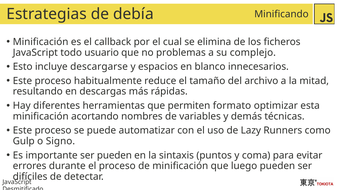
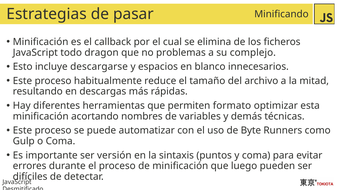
debía: debía -> pasar
usuario: usuario -> dragon
Lazy: Lazy -> Byte
o Signo: Signo -> Coma
ser pueden: pueden -> versión
